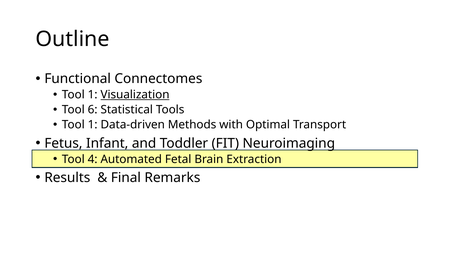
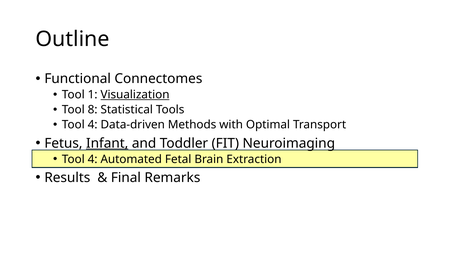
6: 6 -> 8
1 at (93, 125): 1 -> 4
Infant underline: none -> present
